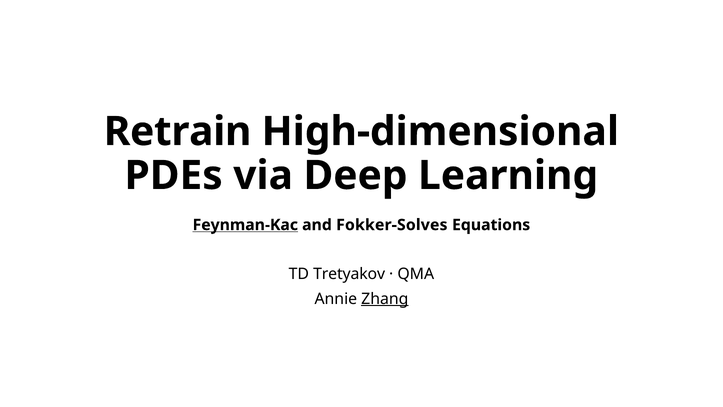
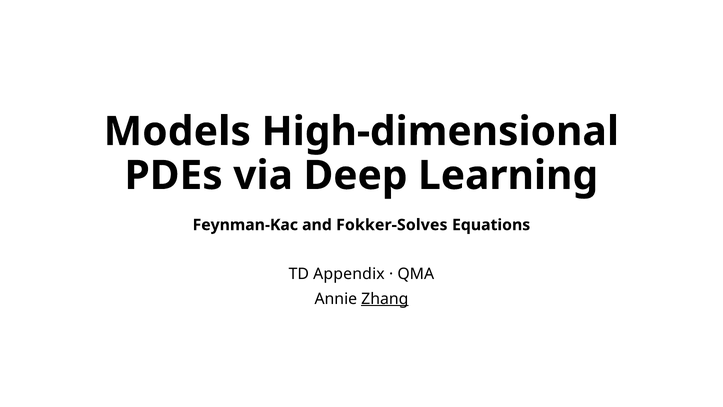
Retrain: Retrain -> Models
Feynman-Kac underline: present -> none
Tretyakov: Tretyakov -> Appendix
